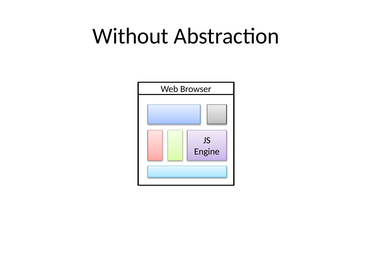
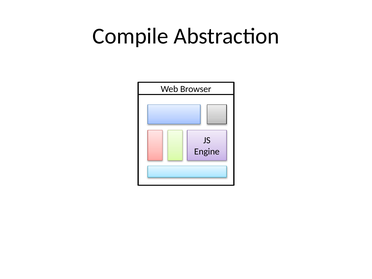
Without: Without -> Compile
